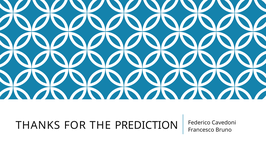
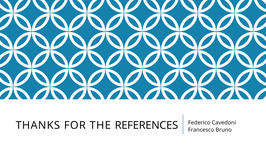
PREDICTION: PREDICTION -> REFERENCES
